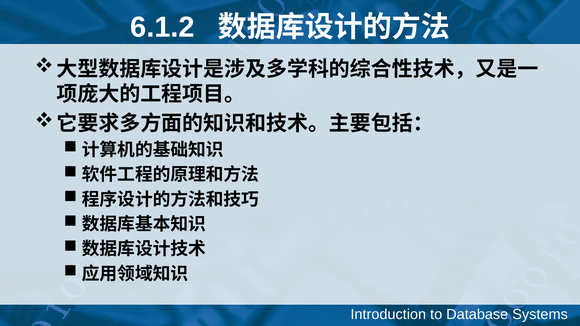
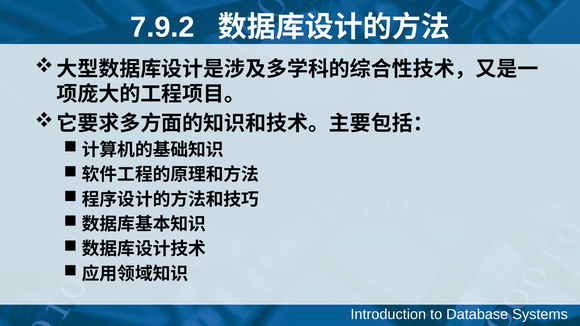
6.1.2: 6.1.2 -> 7.9.2
